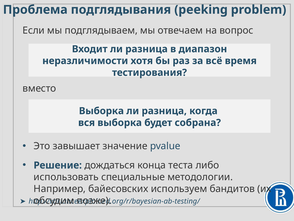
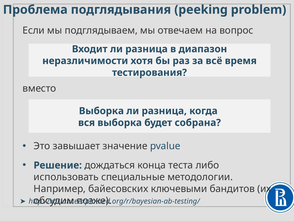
используем: используем -> ключевыми
